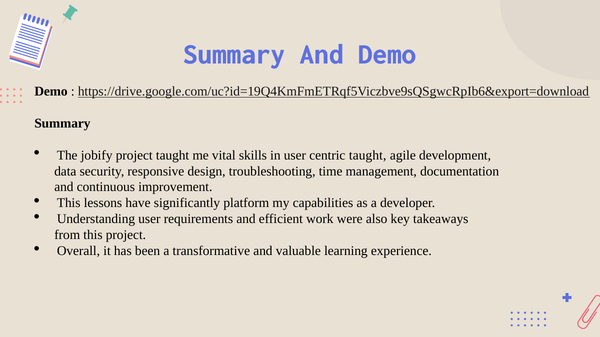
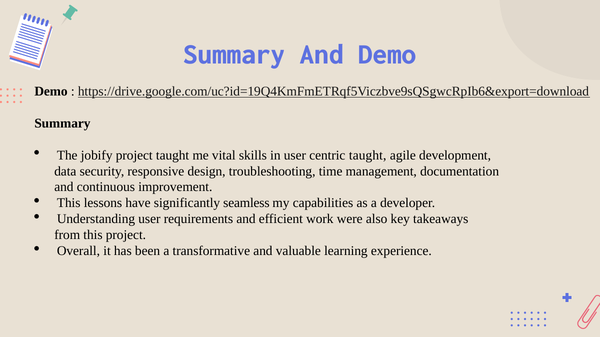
platform: platform -> seamless
